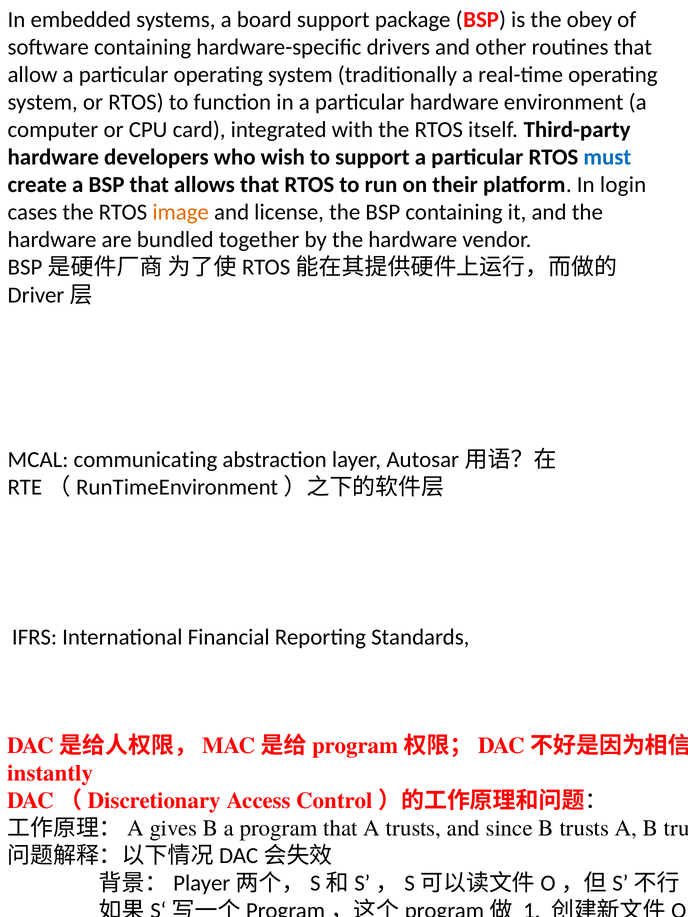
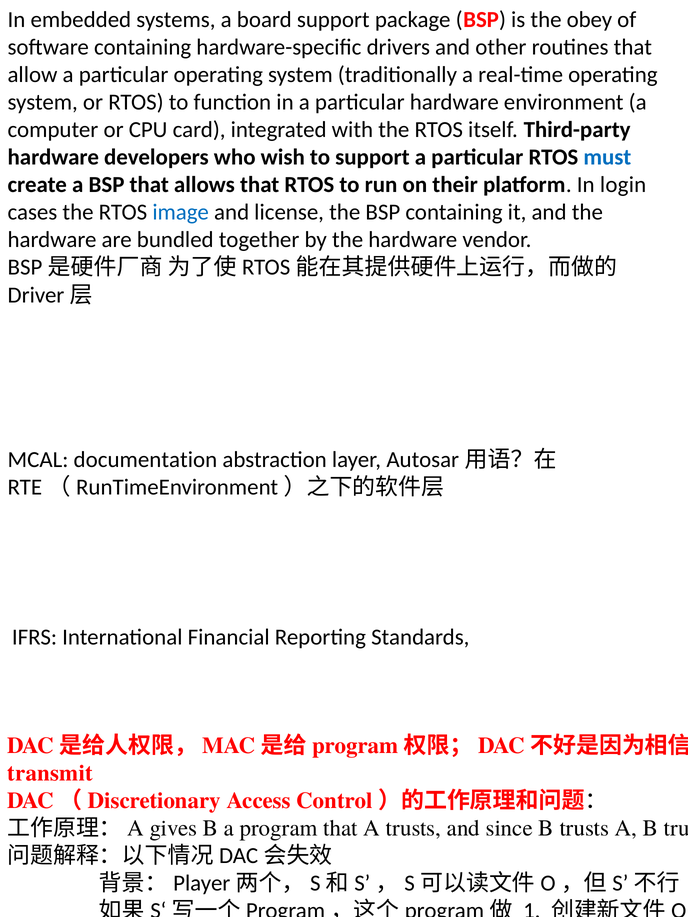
image colour: orange -> blue
communicating: communicating -> documentation
instantly: instantly -> transmit
